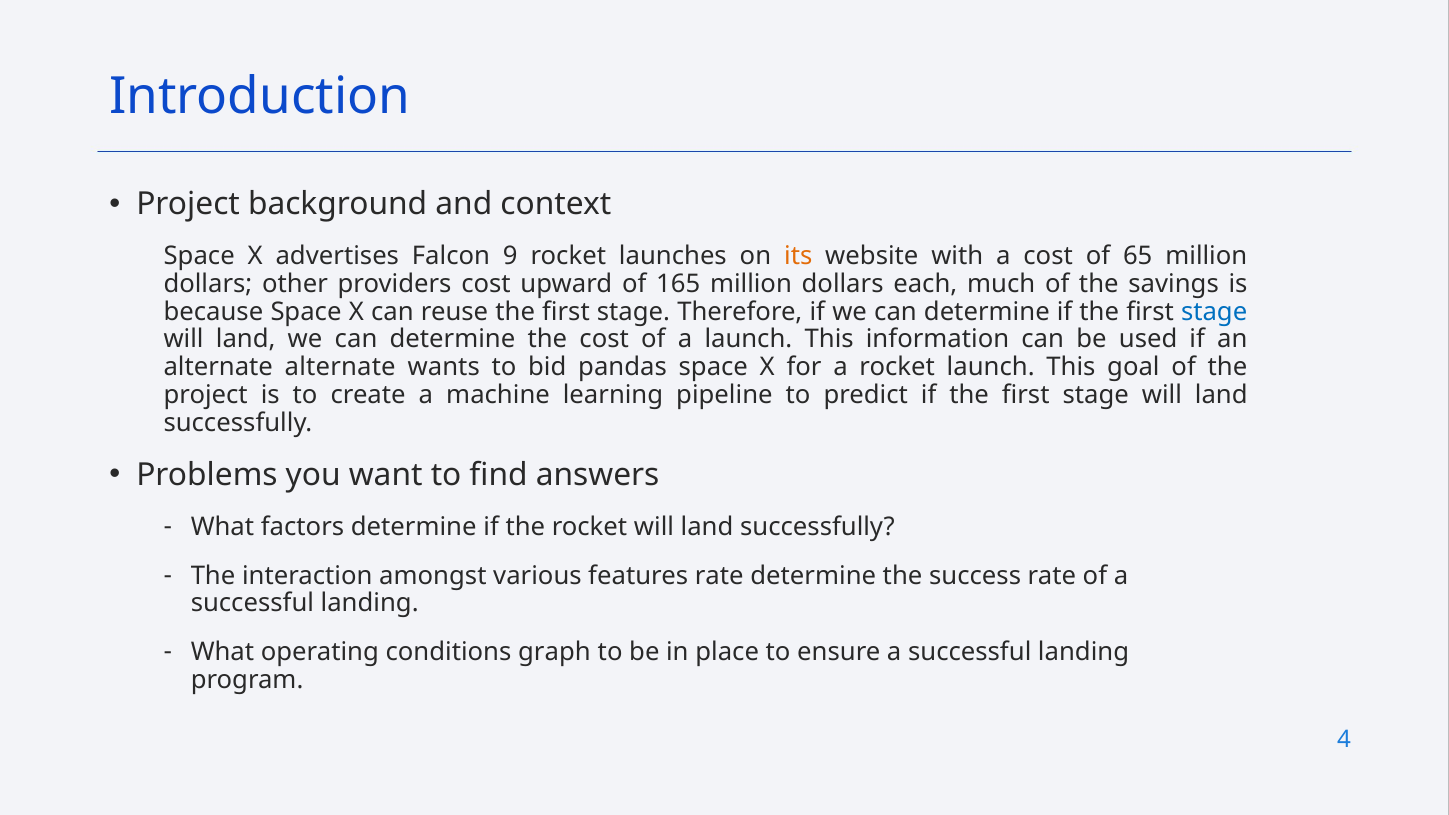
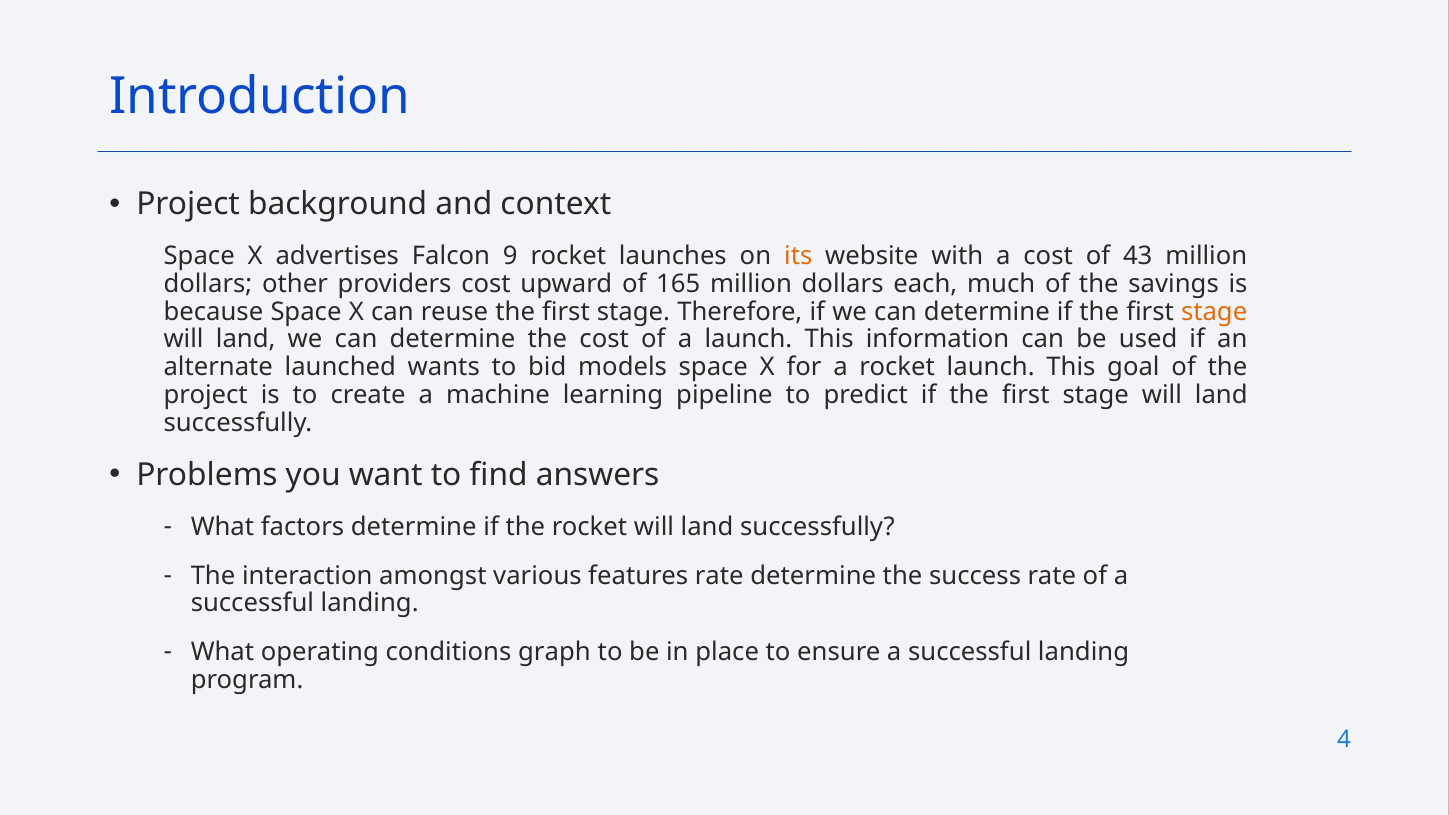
65: 65 -> 43
stage at (1214, 312) colour: blue -> orange
alternate alternate: alternate -> launched
pandas: pandas -> models
